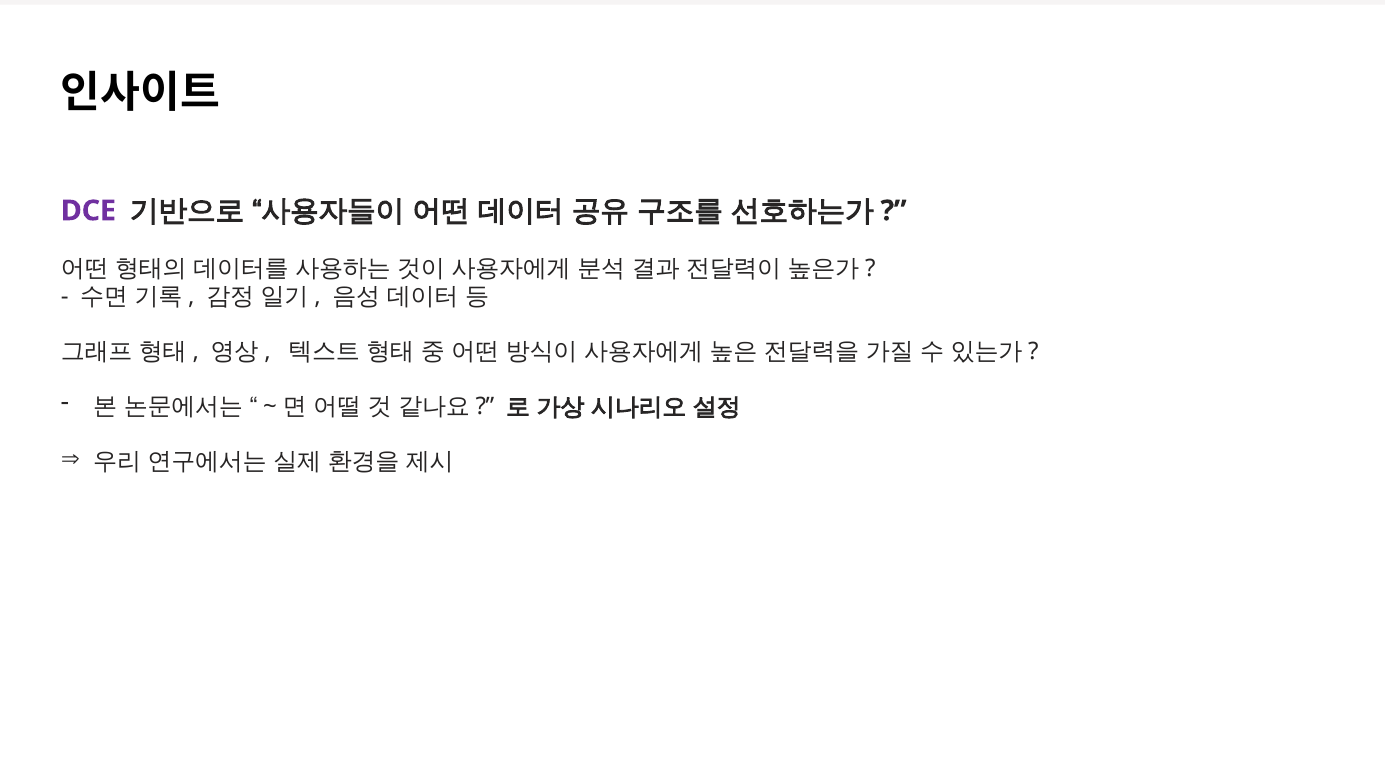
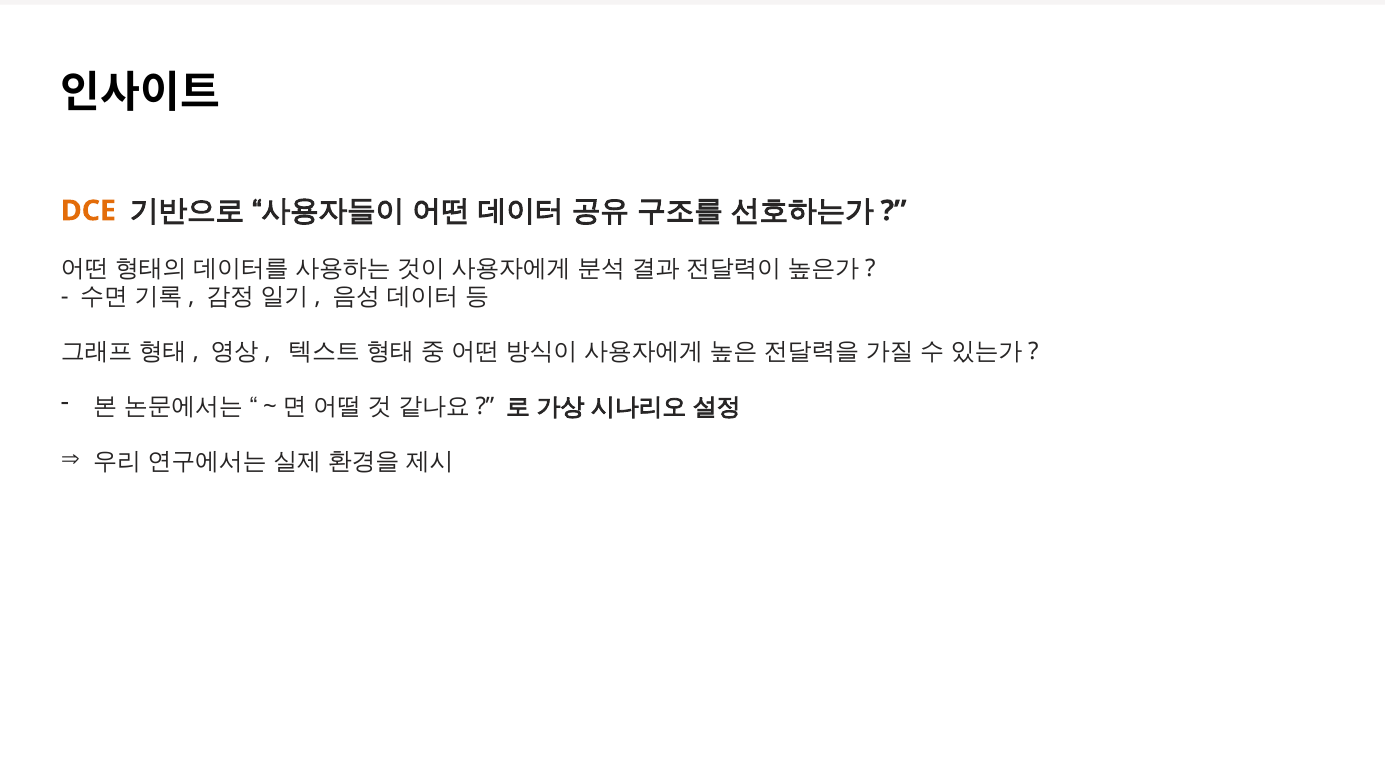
DCE colour: purple -> orange
